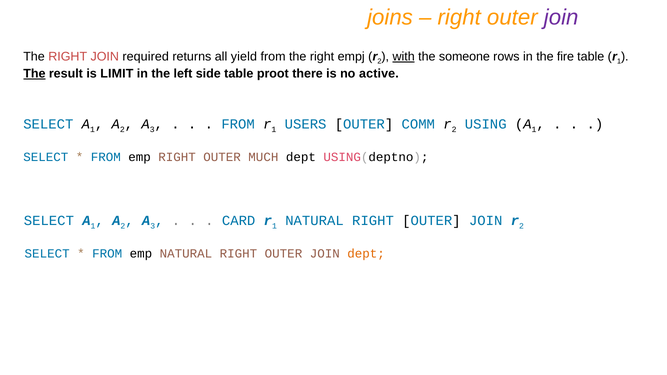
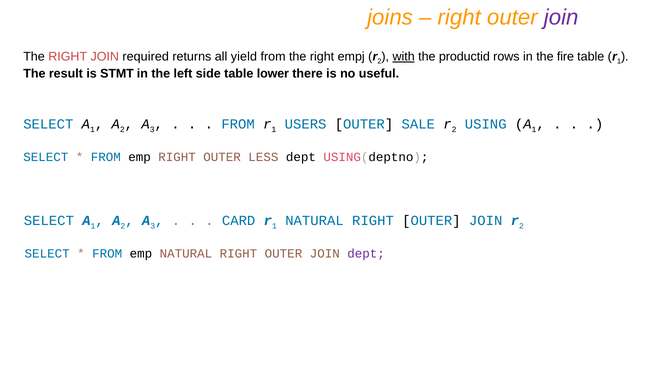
someone: someone -> productid
The at (34, 74) underline: present -> none
LIMIT: LIMIT -> STMT
proot: proot -> lower
active: active -> useful
COMM: COMM -> SALE
MUCH: MUCH -> LESS
dept at (366, 254) colour: orange -> purple
